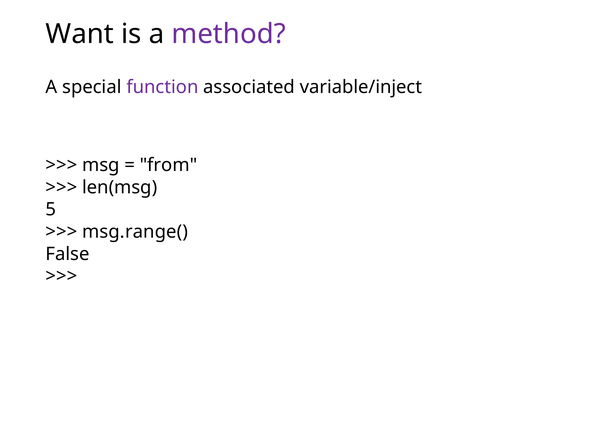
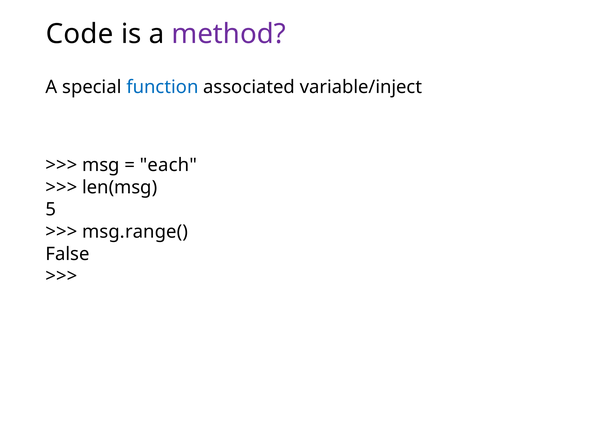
Want: Want -> Code
function colour: purple -> blue
from: from -> each
